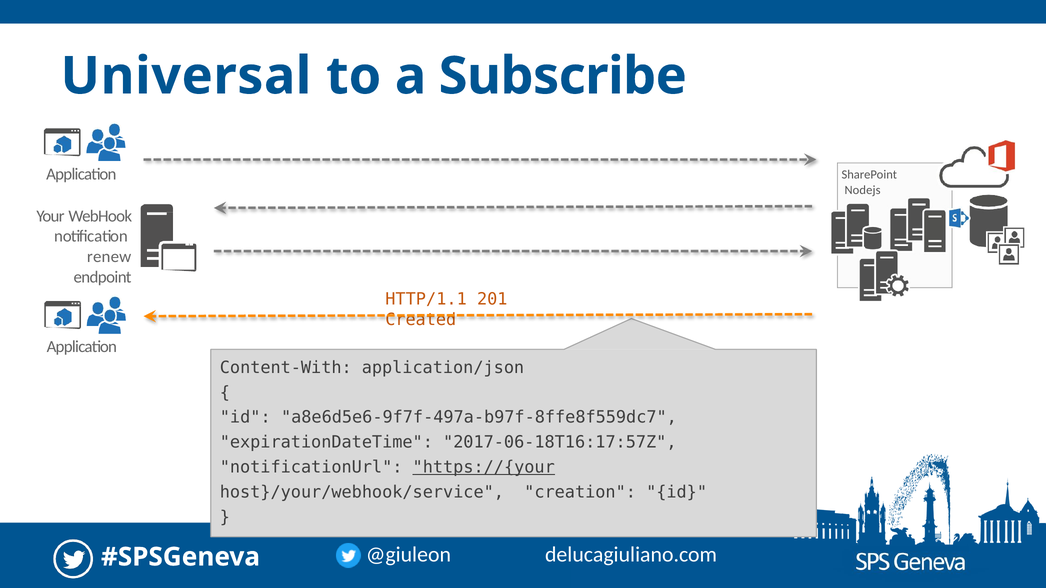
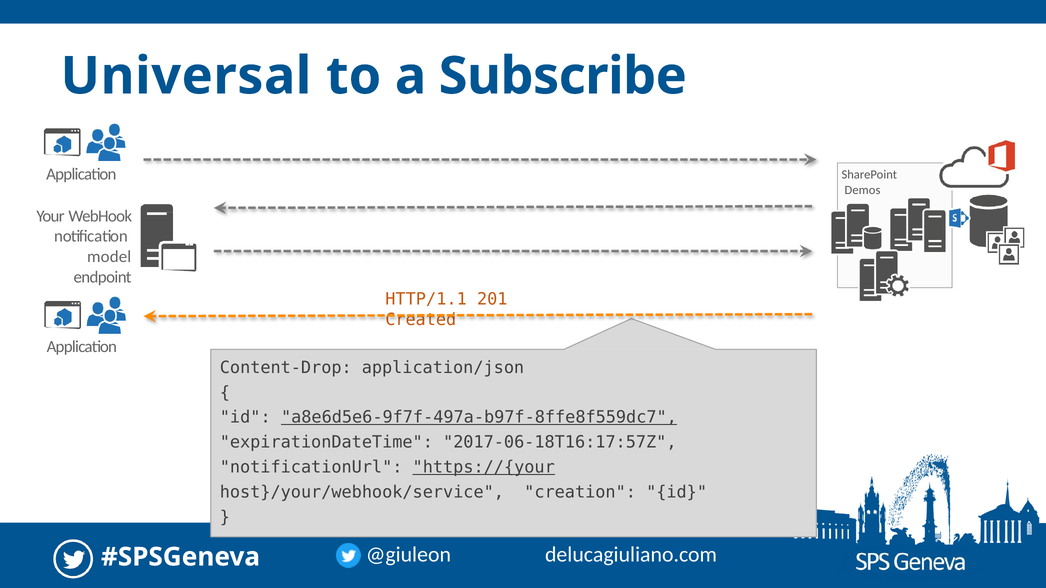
Nodejs: Nodejs -> Demos
renew: renew -> model
Content-With: Content-With -> Content-Drop
a8e6d5e6-9f7f-497a-b97f-8ffe8f559dc7 underline: none -> present
